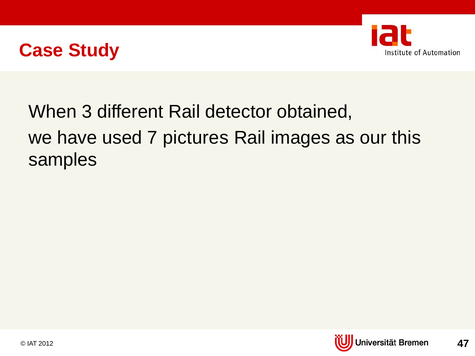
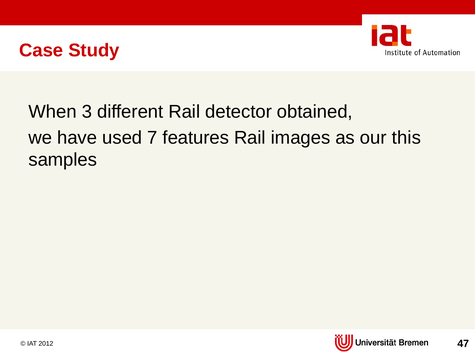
pictures: pictures -> features
